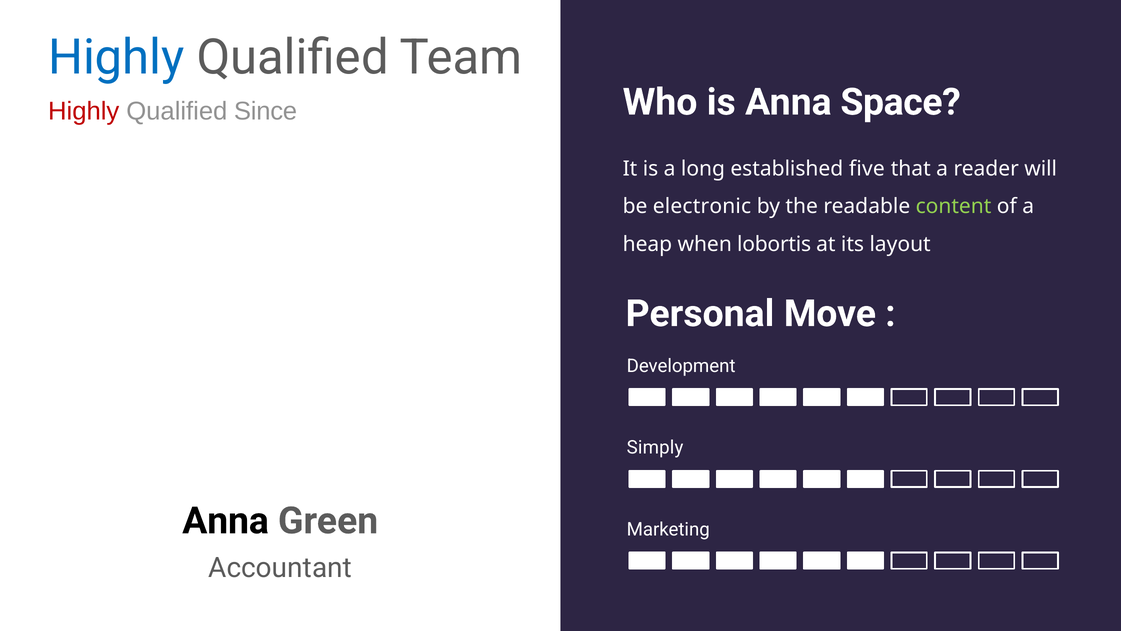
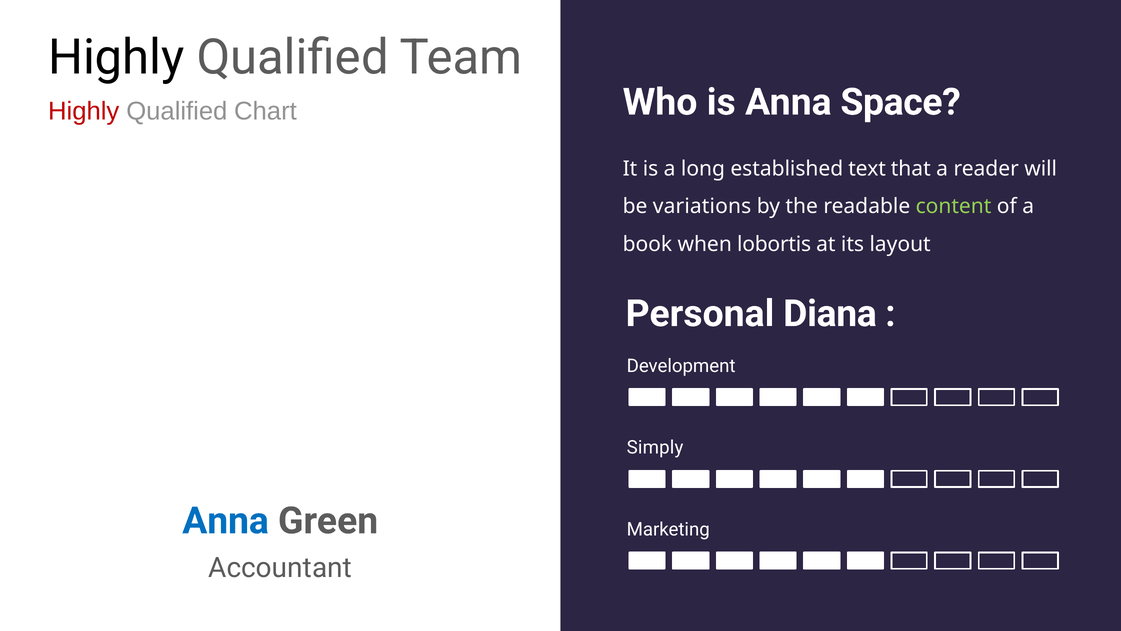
Highly at (116, 58) colour: blue -> black
Since: Since -> Chart
five: five -> text
electronic: electronic -> variations
heap: heap -> book
Move: Move -> Diana
Anna at (226, 521) colour: black -> blue
